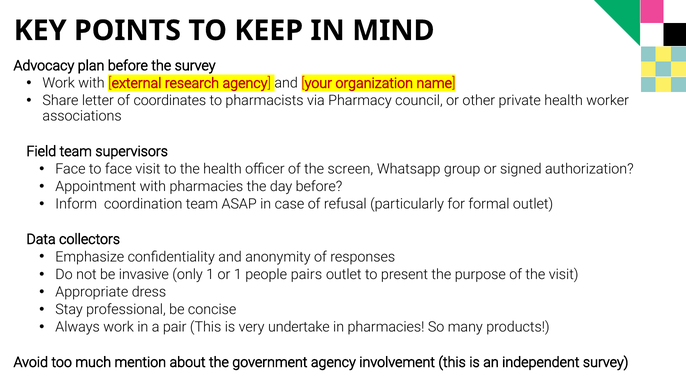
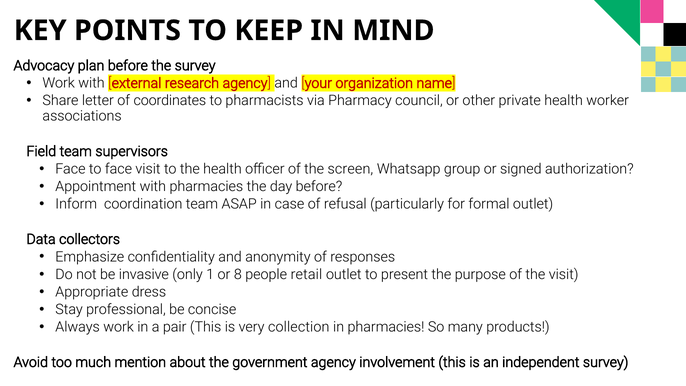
or 1: 1 -> 8
pairs: pairs -> retail
undertake: undertake -> collection
